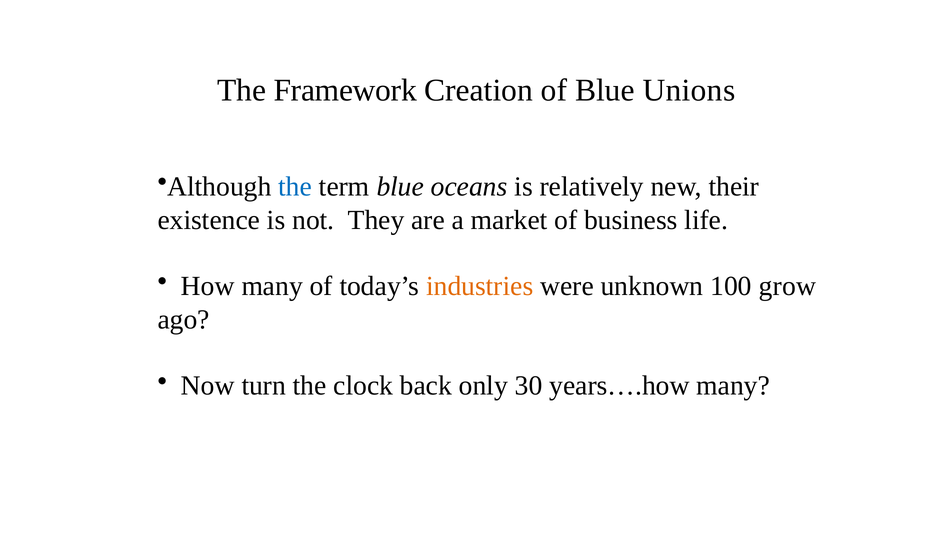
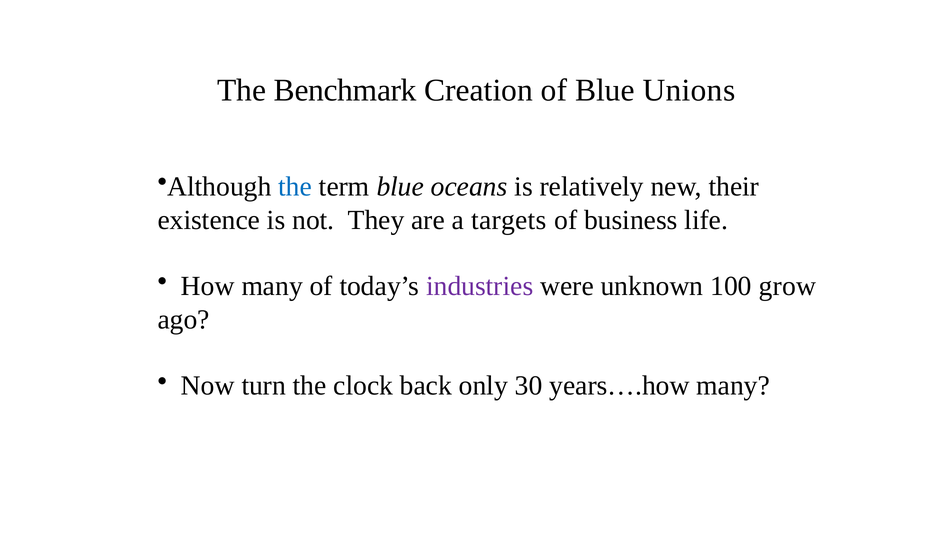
Framework: Framework -> Benchmark
market: market -> targets
industries colour: orange -> purple
